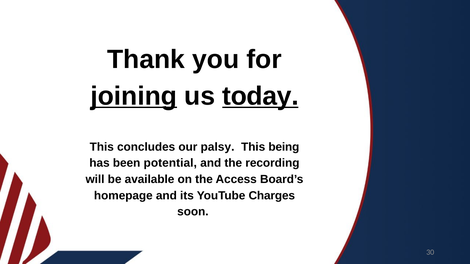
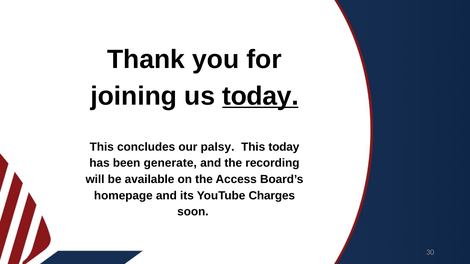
joining underline: present -> none
This being: being -> today
potential: potential -> generate
